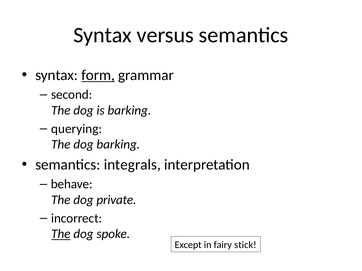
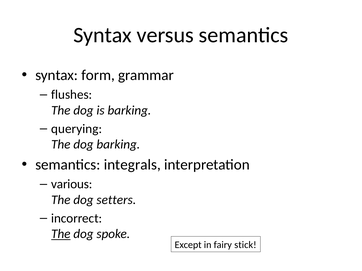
form underline: present -> none
second: second -> flushes
behave: behave -> various
private: private -> setters
